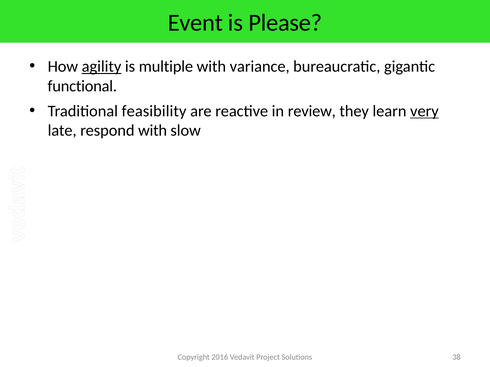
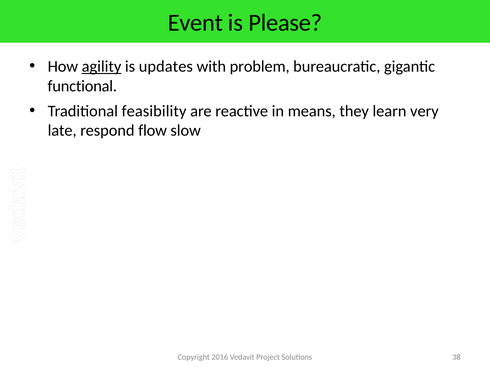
multiple: multiple -> updates
variance: variance -> problem
review: review -> means
very underline: present -> none
respond with: with -> flow
